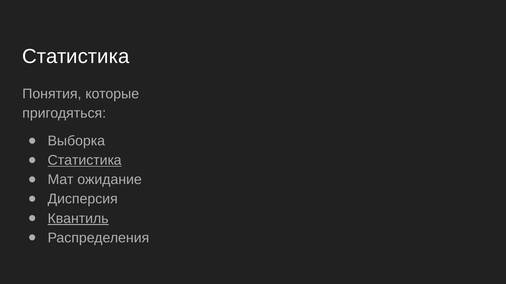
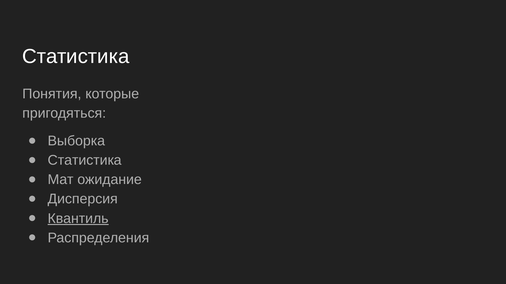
Статистика at (85, 161) underline: present -> none
